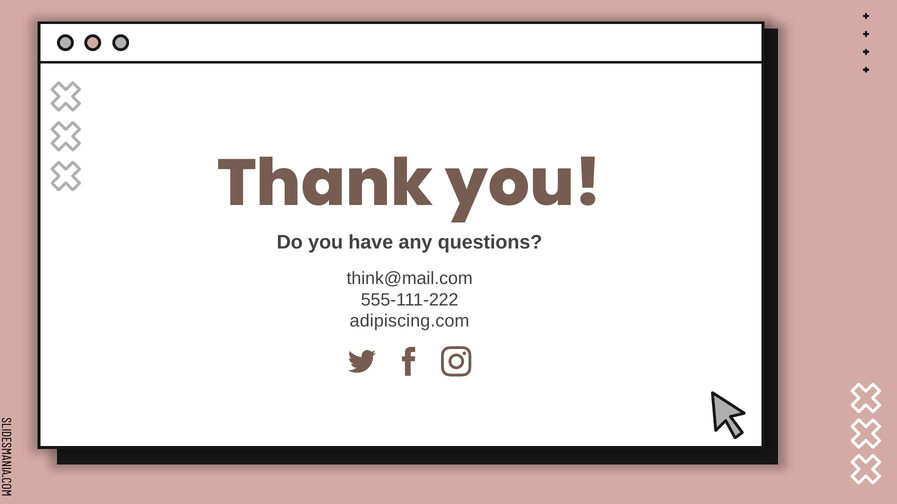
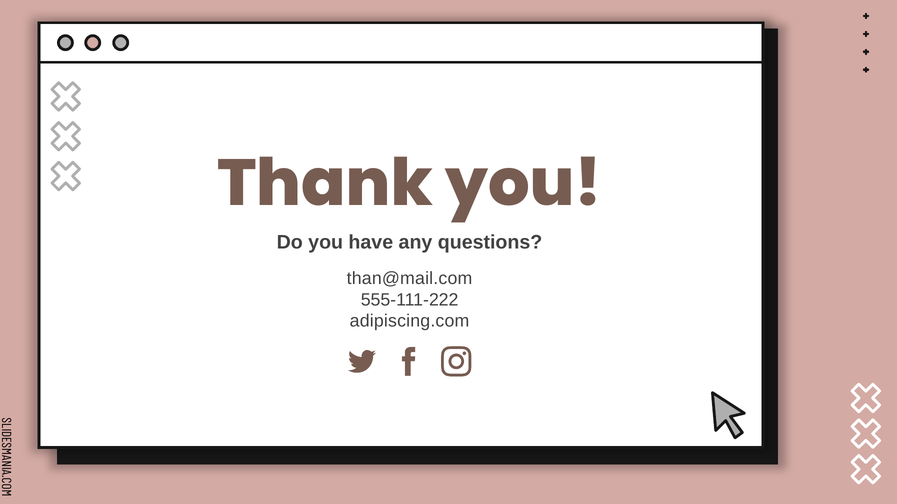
think@mail.com: think@mail.com -> than@mail.com
